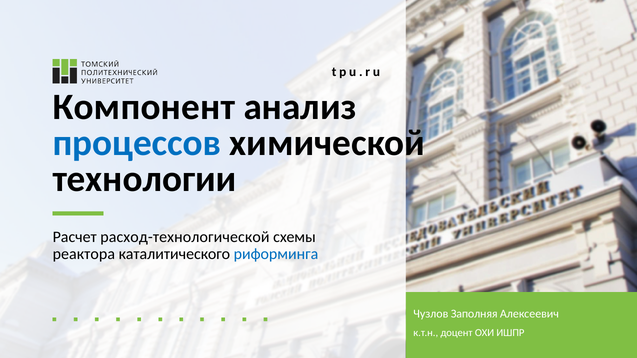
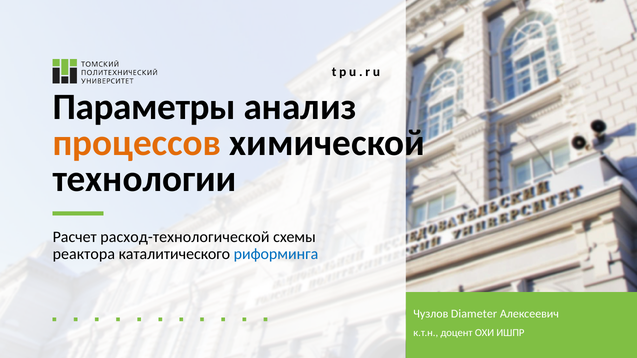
Компонент: Компонент -> Параметры
процессов colour: blue -> orange
Заполняя: Заполняя -> Diameter
